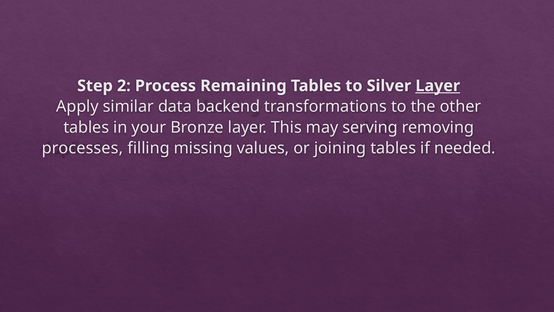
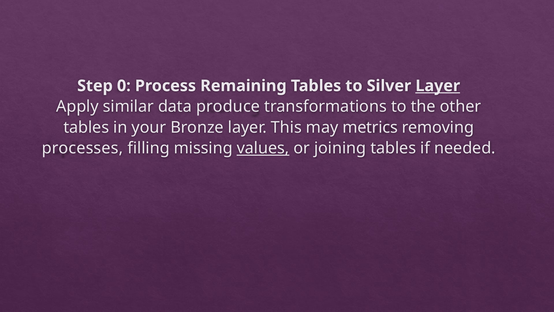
2: 2 -> 0
backend: backend -> produce
serving: serving -> metrics
values underline: none -> present
